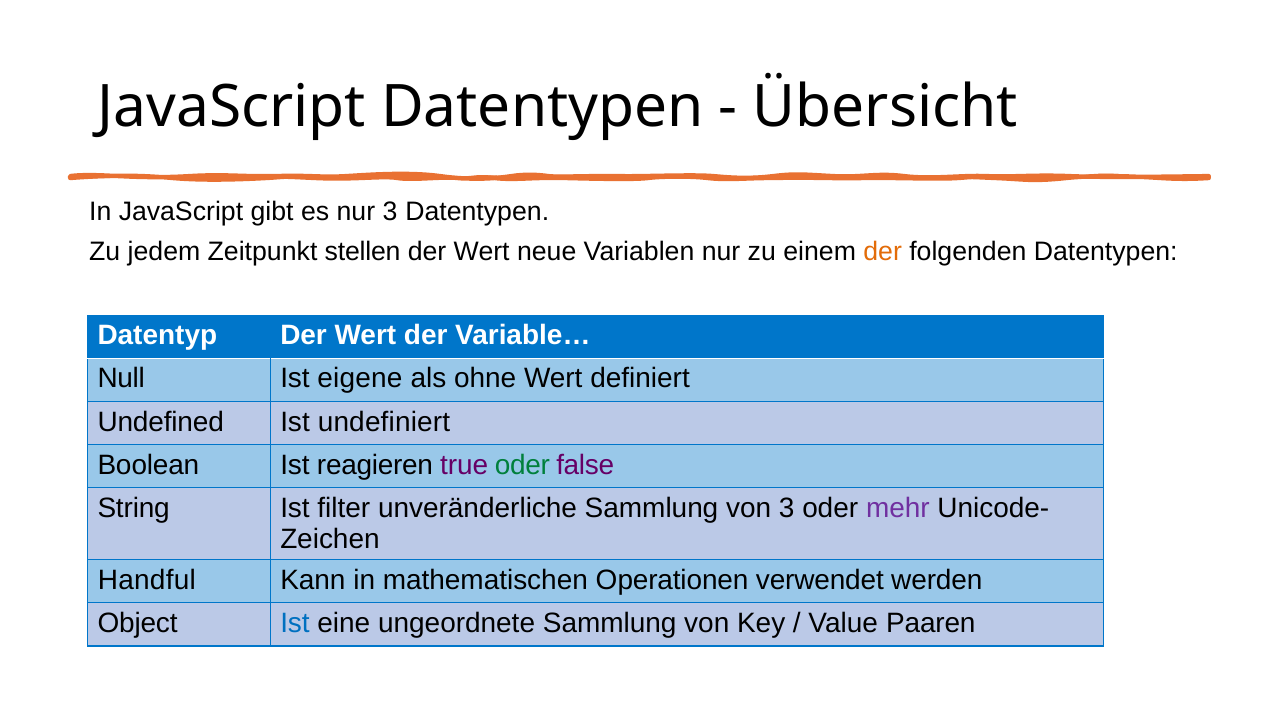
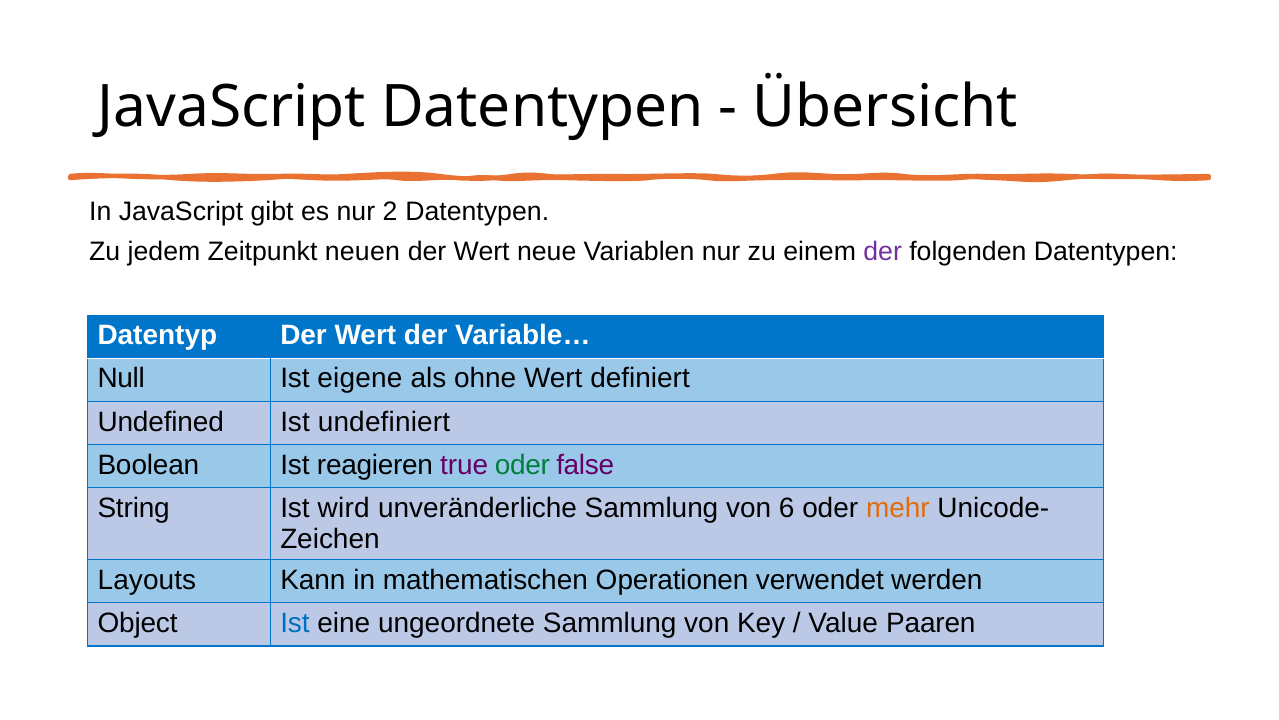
nur 3: 3 -> 2
stellen: stellen -> neuen
der at (883, 252) colour: orange -> purple
filter: filter -> wird
von 3: 3 -> 6
mehr colour: purple -> orange
Handful: Handful -> Layouts
